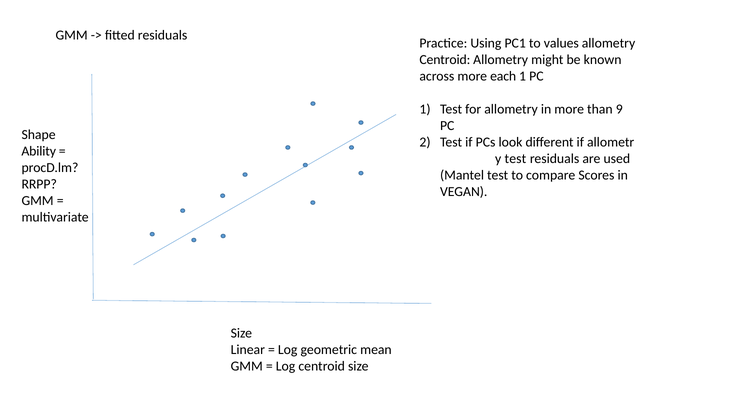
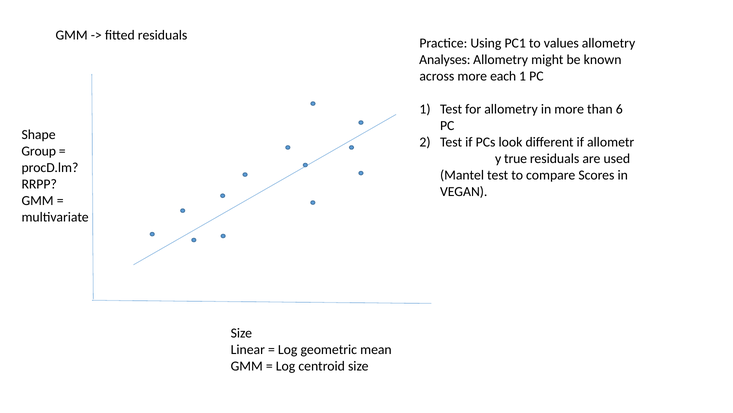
Centroid at (445, 60): Centroid -> Analyses
9: 9 -> 6
Ability: Ability -> Group
y test: test -> true
